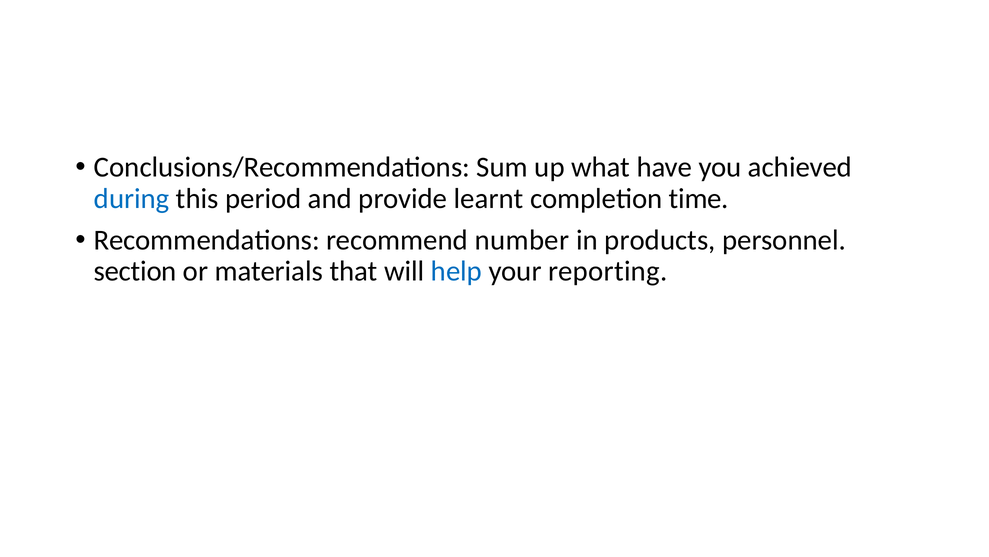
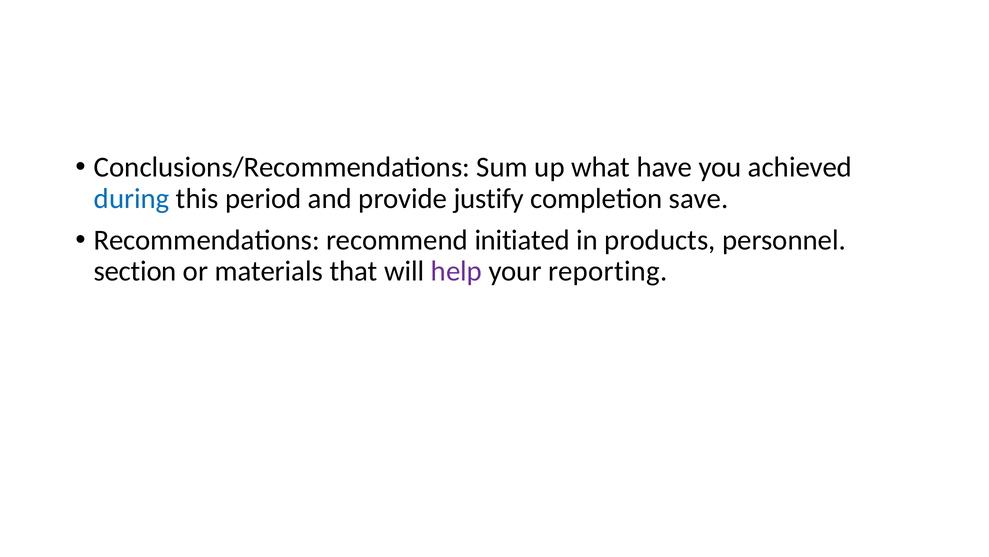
learnt: learnt -> justify
time: time -> save
number: number -> initiated
help colour: blue -> purple
